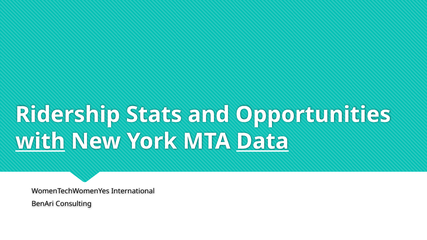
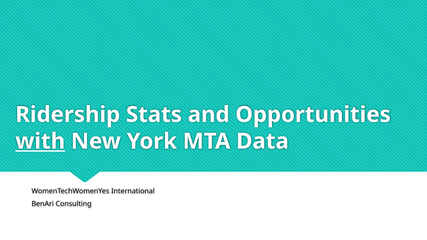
Data underline: present -> none
